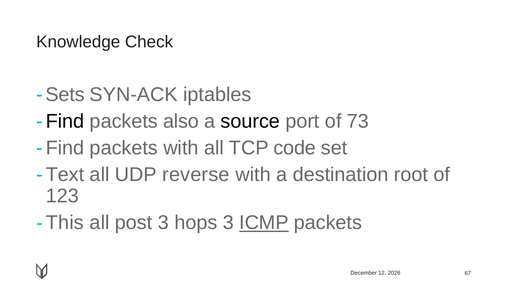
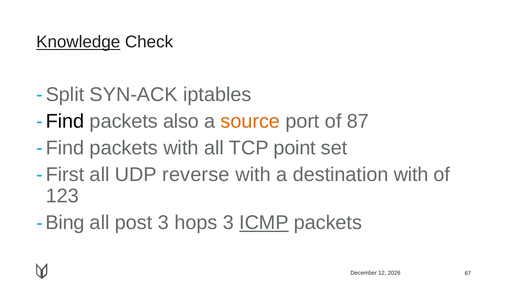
Knowledge underline: none -> present
Sets: Sets -> Split
source colour: black -> orange
73: 73 -> 87
code: code -> point
Text: Text -> First
destination root: root -> with
This: This -> Bing
